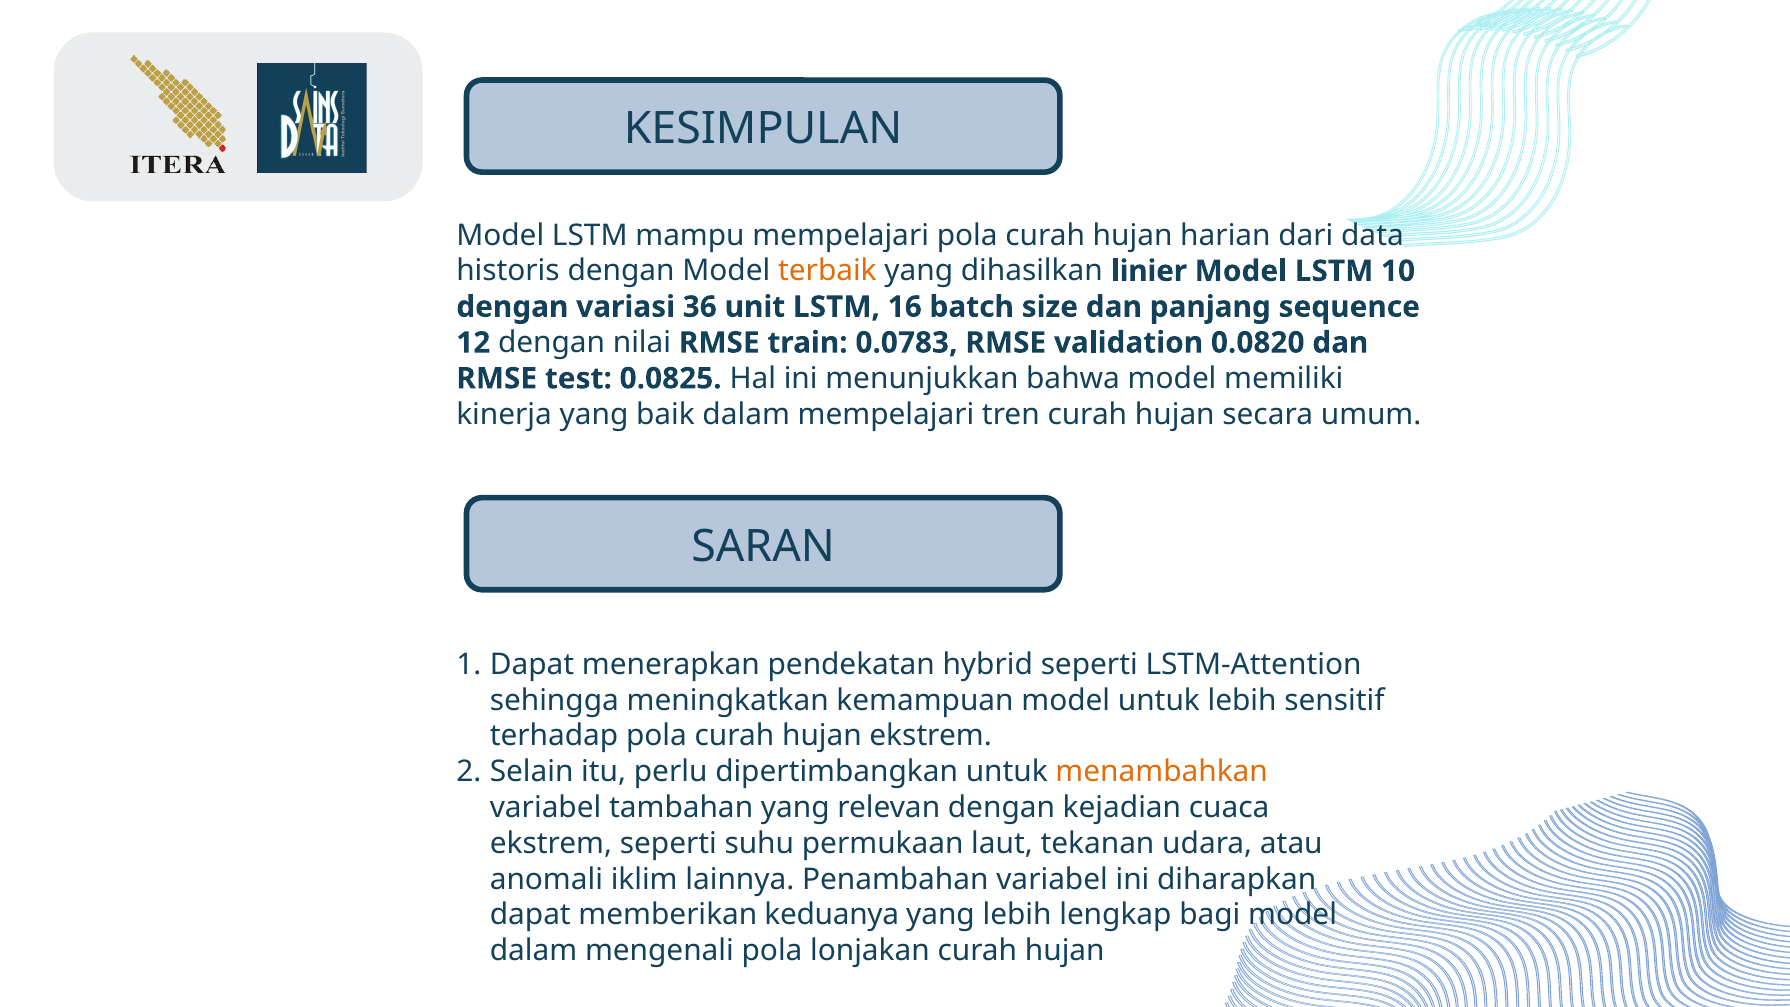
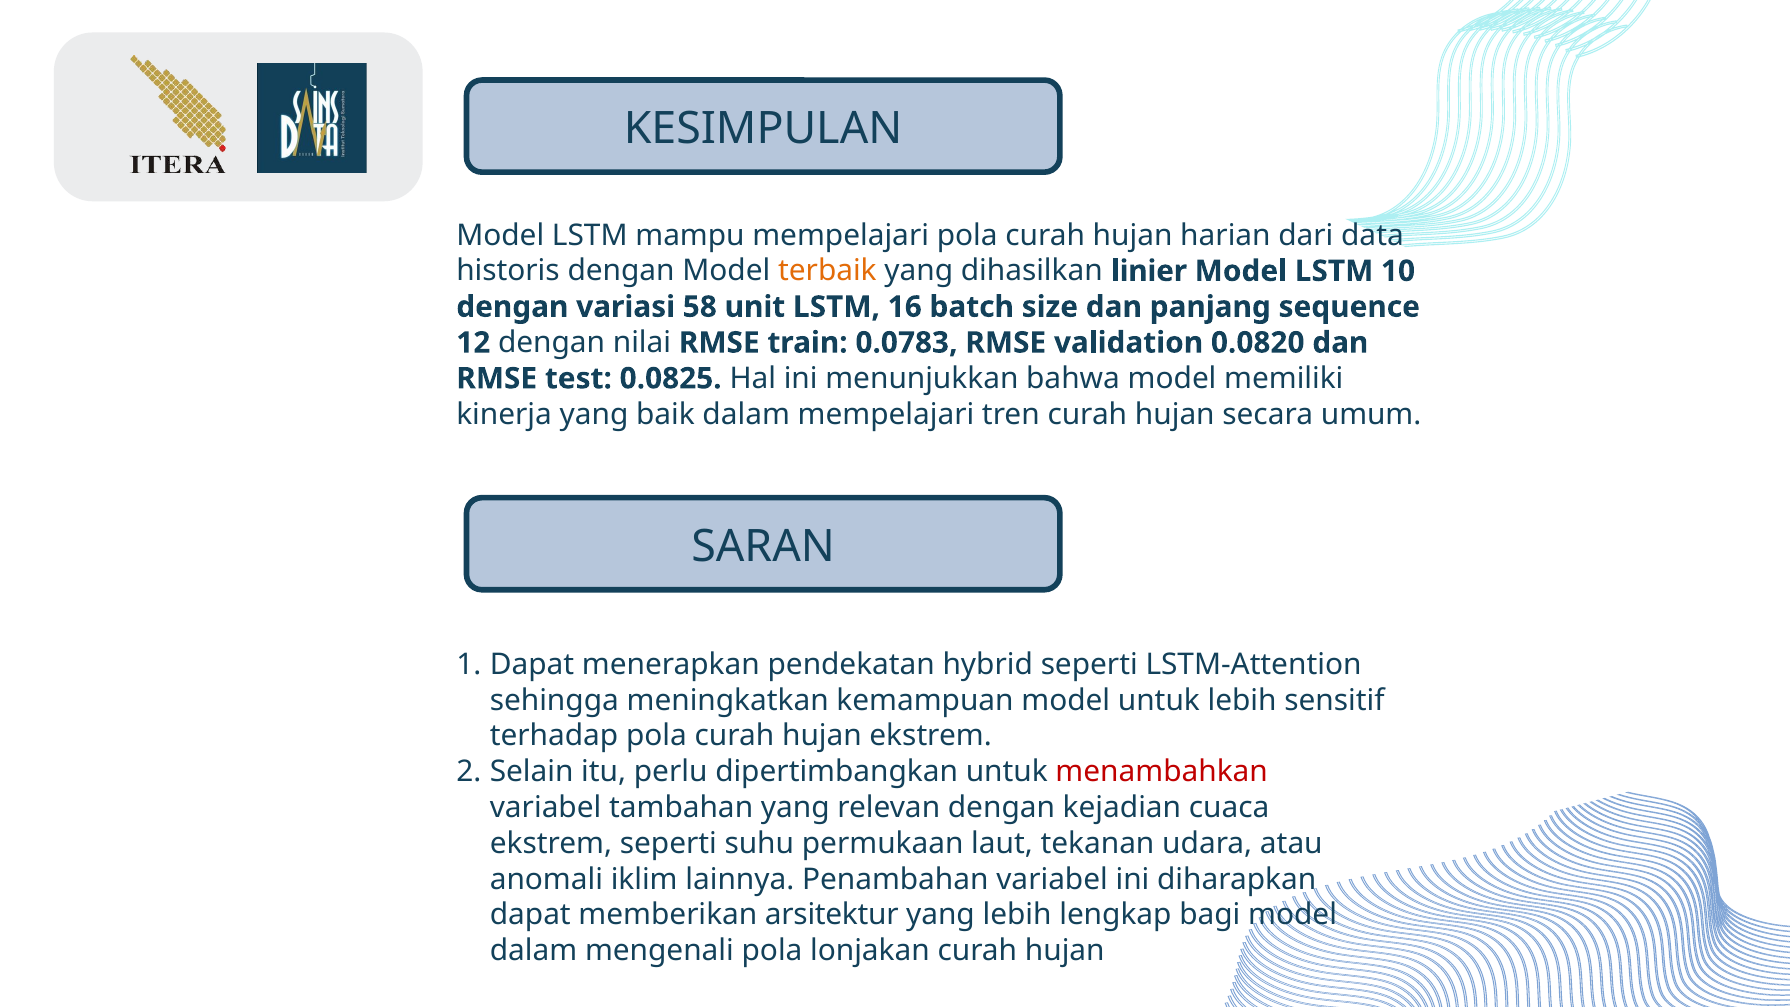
36: 36 -> 58
menambahkan colour: orange -> red
keduanya: keduanya -> arsitektur
